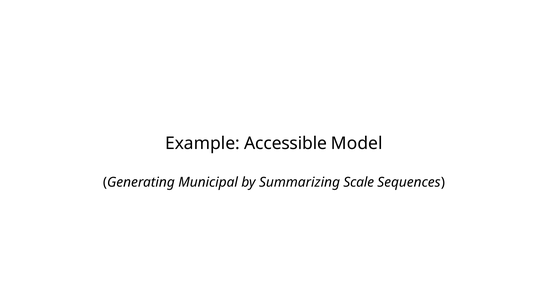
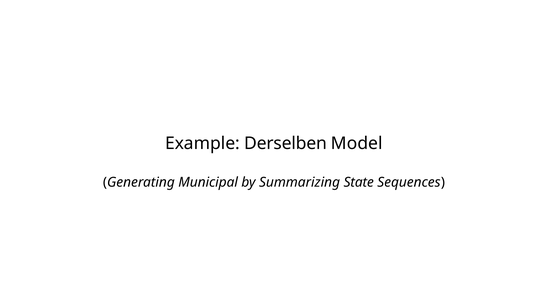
Accessible: Accessible -> Derselben
Scale: Scale -> State
